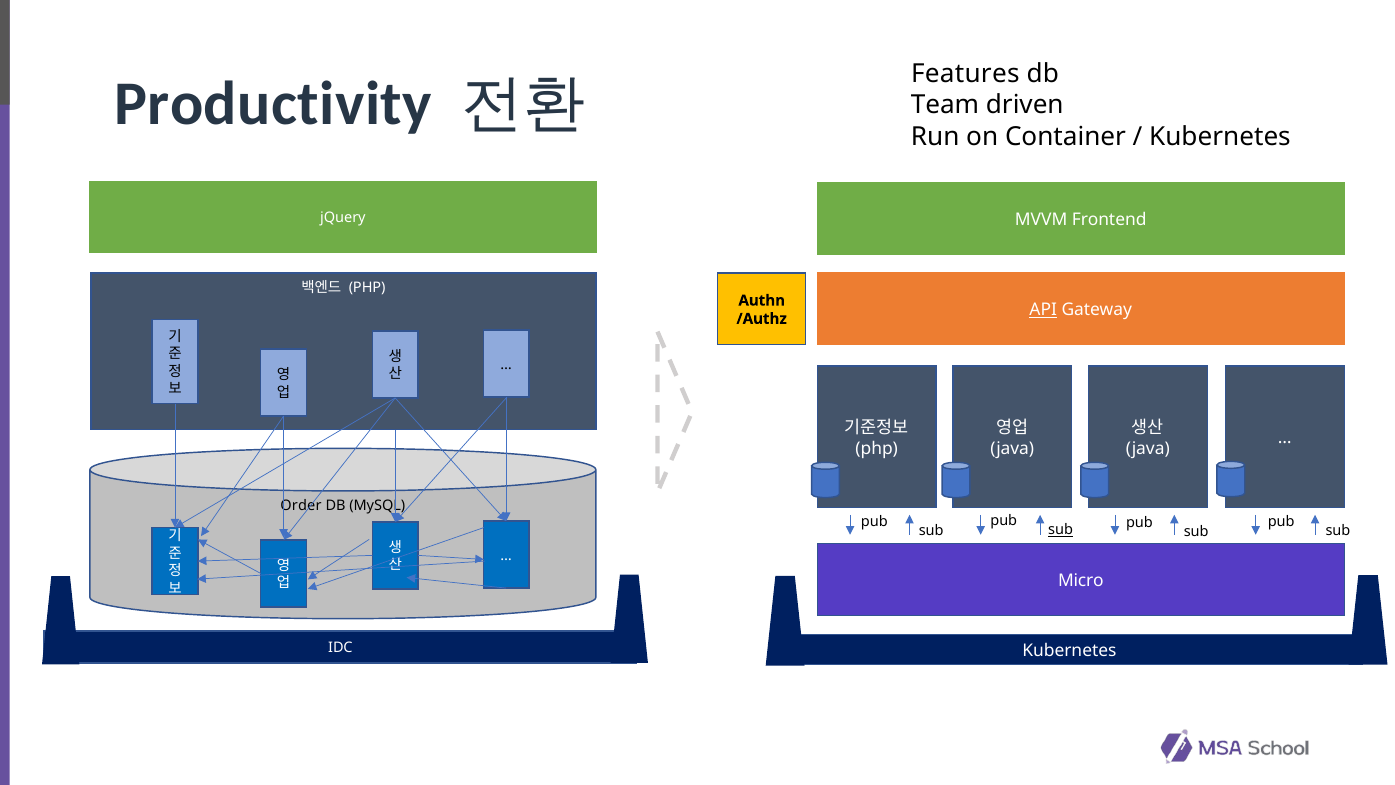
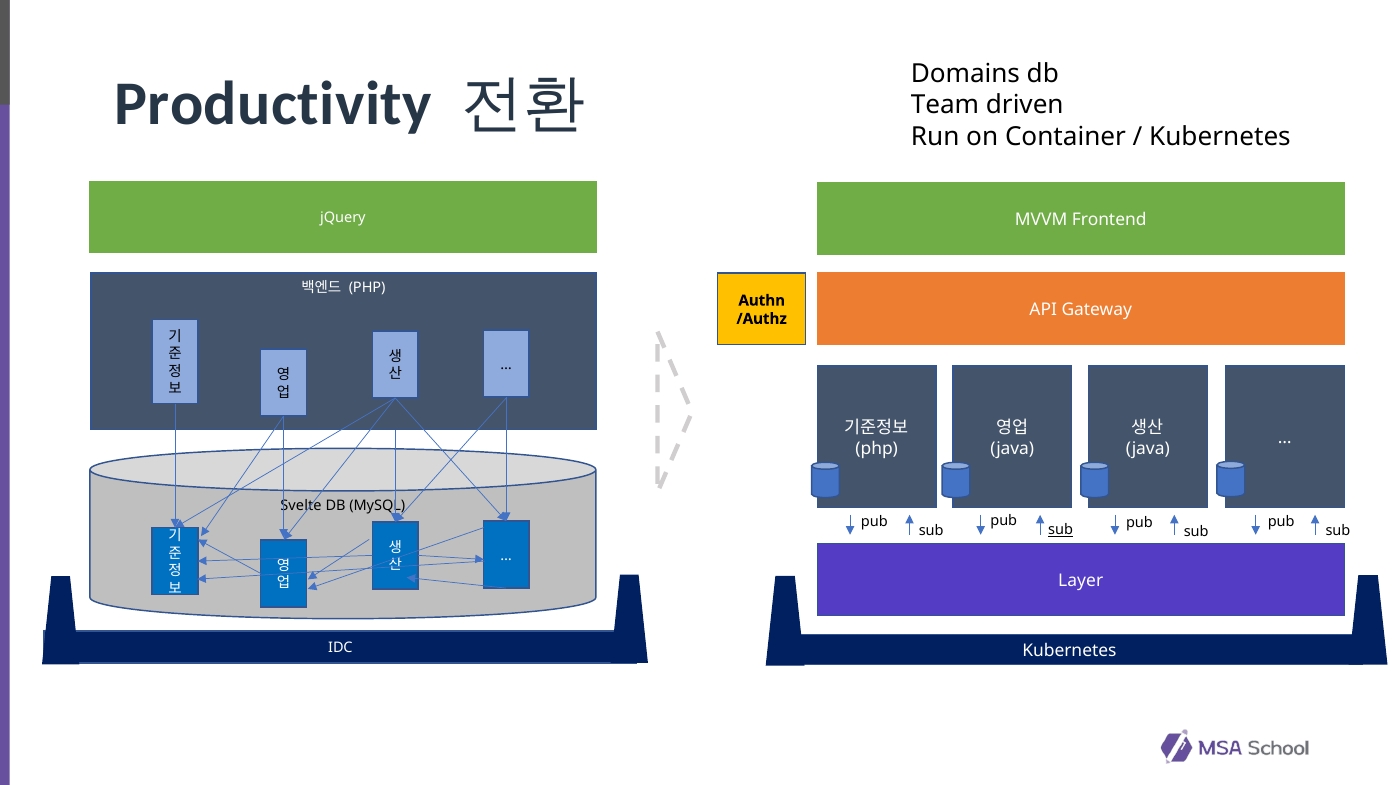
Features: Features -> Domains
API underline: present -> none
Order: Order -> Svelte
Micro: Micro -> Layer
